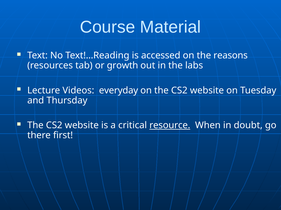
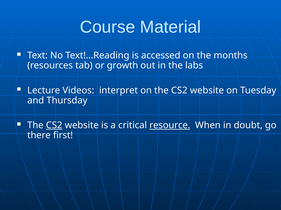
reasons: reasons -> months
everyday: everyday -> interpret
CS2 at (54, 126) underline: none -> present
